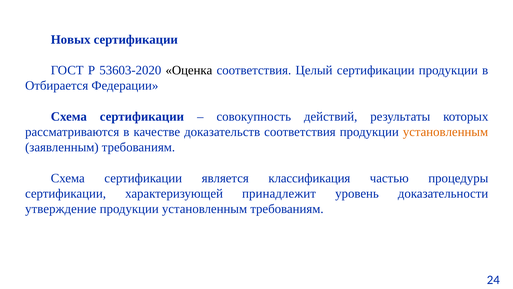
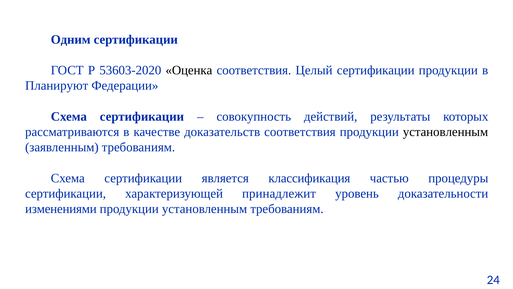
Новых: Новых -> Одним
Отбирается: Отбирается -> Планируют
установленным at (445, 132) colour: orange -> black
утверждение: утверждение -> изменениями
